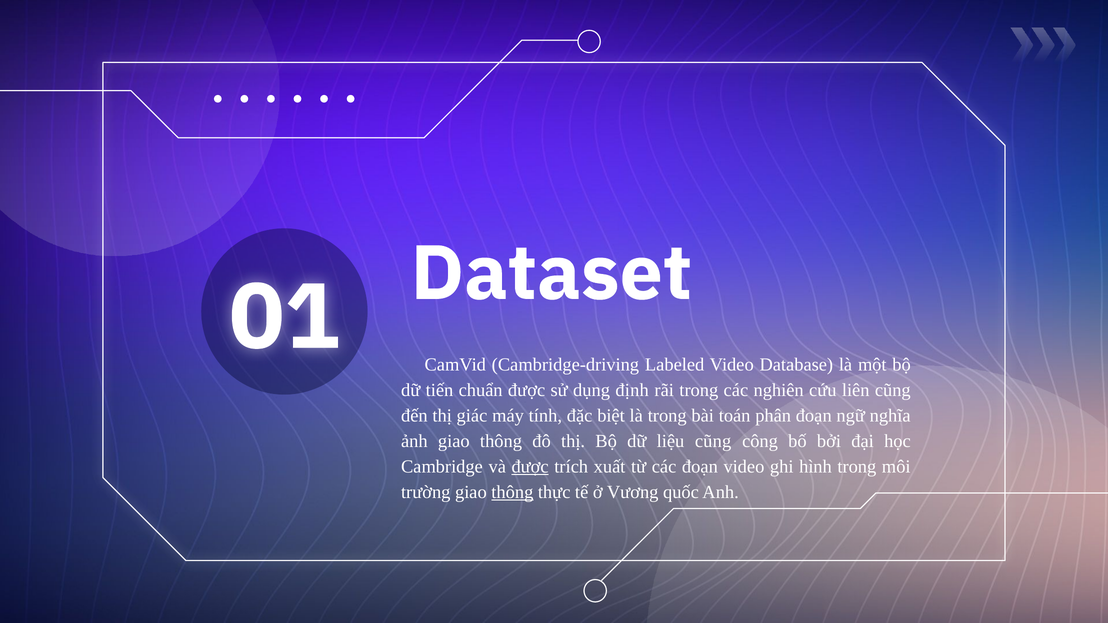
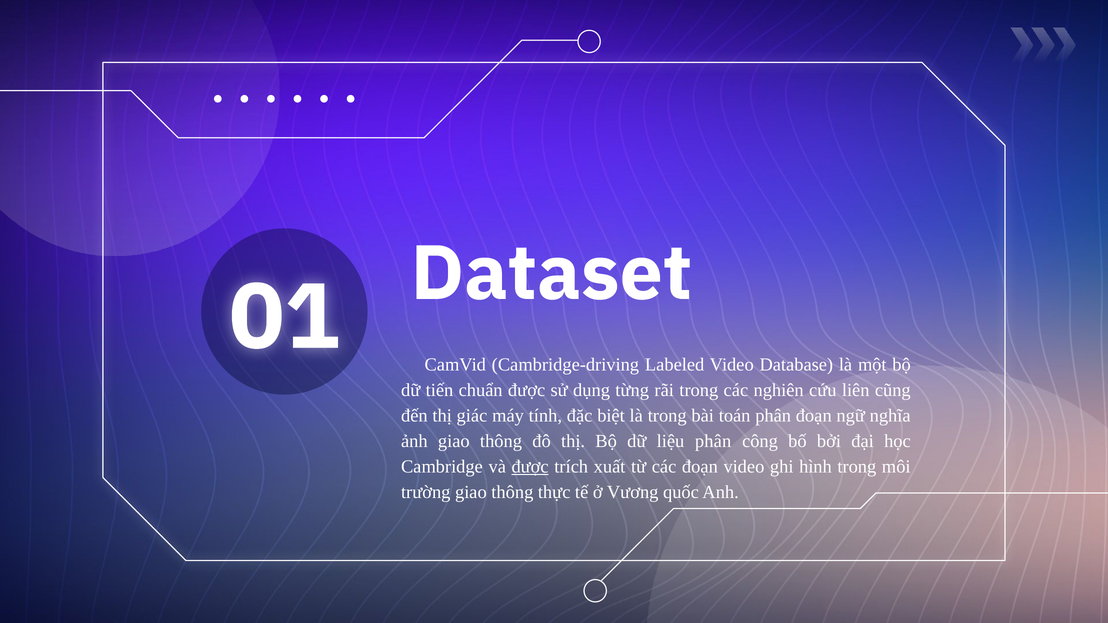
định: định -> từng
liệu cũng: cũng -> phân
thông at (512, 492) underline: present -> none
